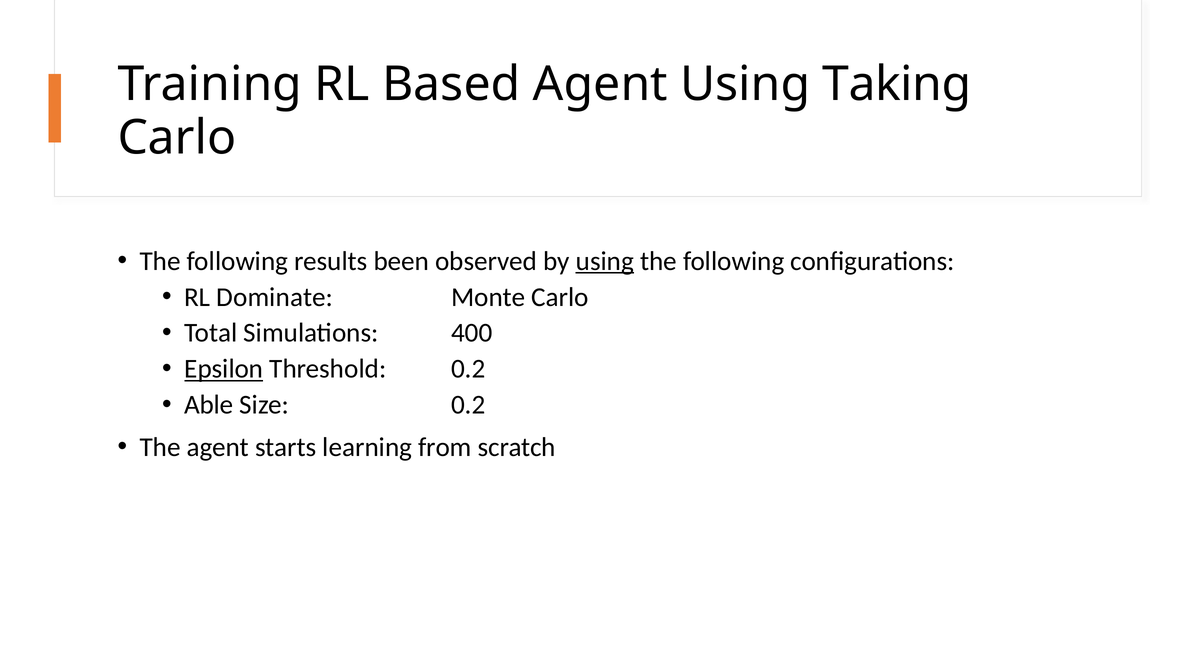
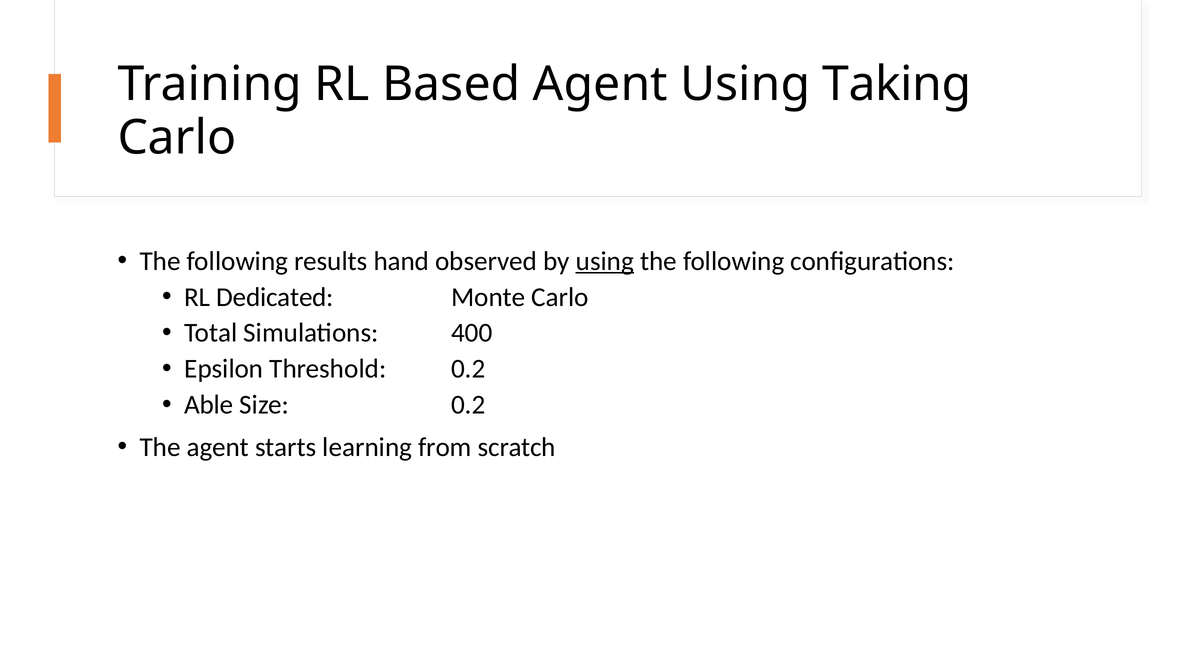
been: been -> hand
Dominate: Dominate -> Dedicated
Epsilon underline: present -> none
